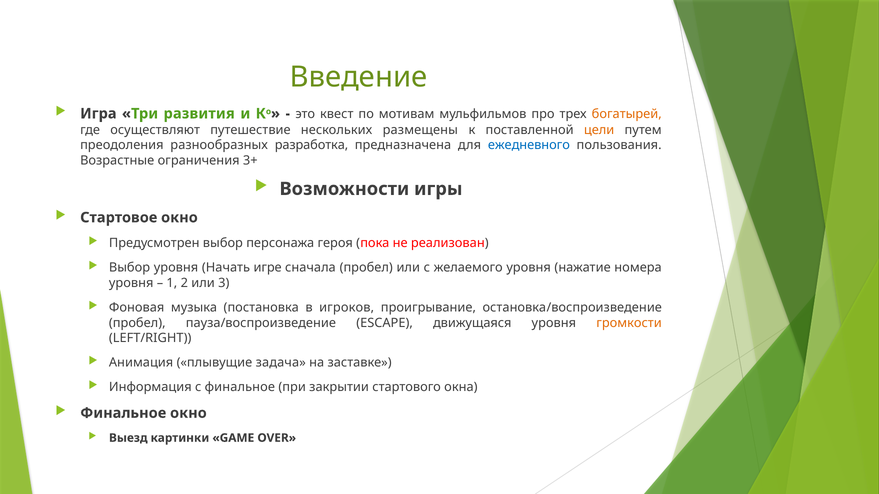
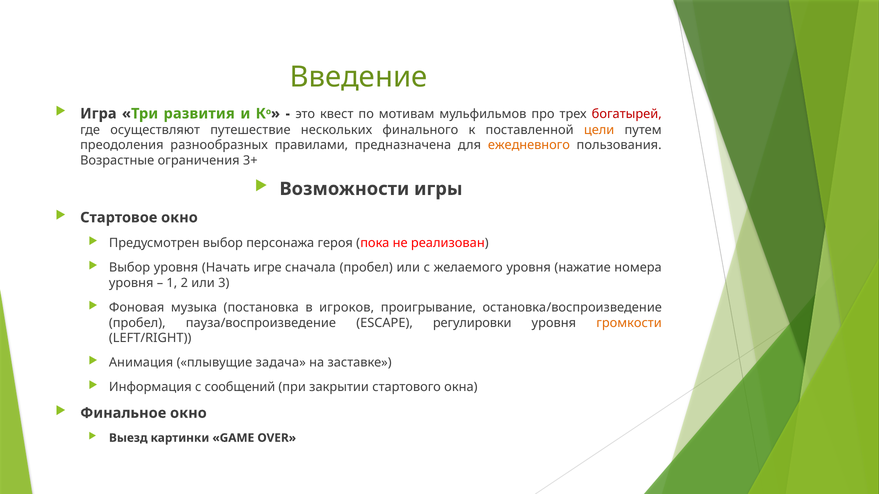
богатырей colour: orange -> red
размещены: размещены -> финального
разработка: разработка -> правилами
ежедневного colour: blue -> orange
движущаяся: движущаяся -> регулировки
с финальное: финальное -> сообщений
